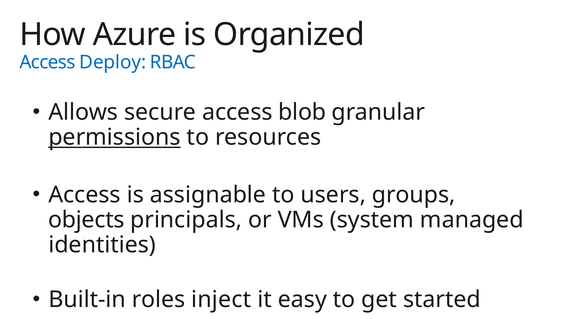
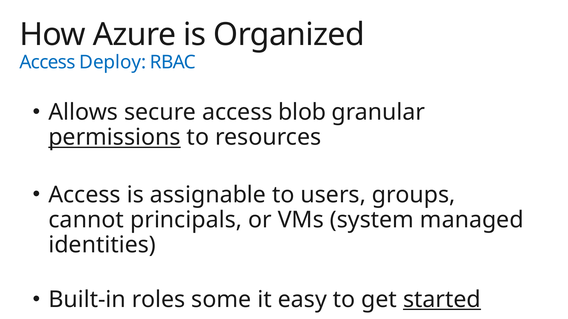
objects: objects -> cannot
inject: inject -> some
started underline: none -> present
